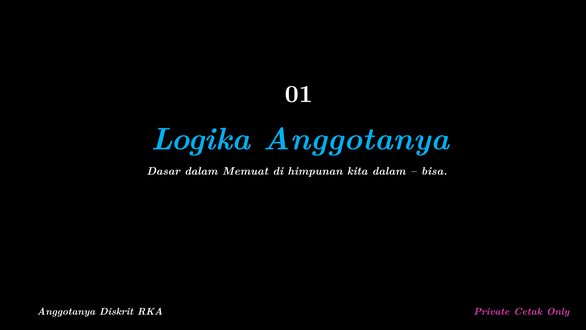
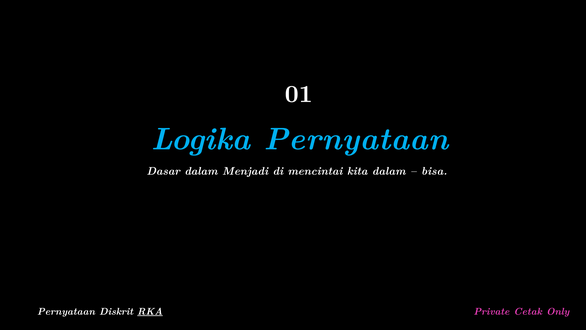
Logika Anggotanya: Anggotanya -> Pernyataan
Memuat: Memuat -> Menjadi
himpunan: himpunan -> mencintai
Anggotanya at (66, 311): Anggotanya -> Pernyataan
RKA underline: none -> present
